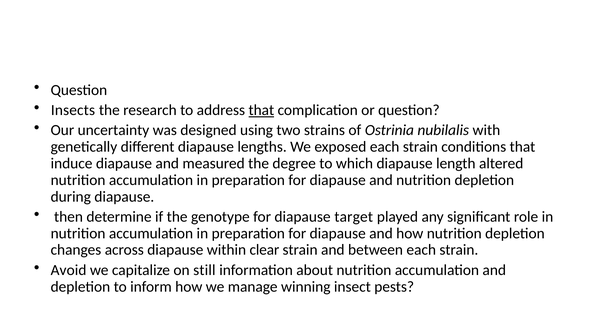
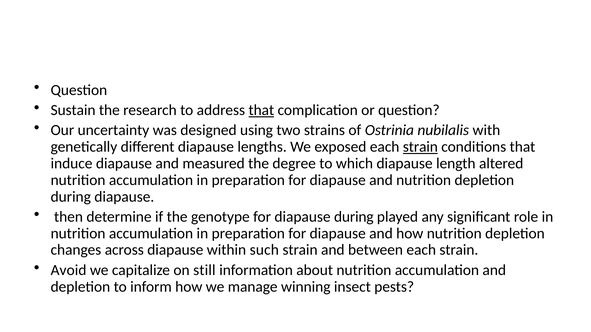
Insects: Insects -> Sustain
strain at (420, 147) underline: none -> present
diapause target: target -> during
clear: clear -> such
